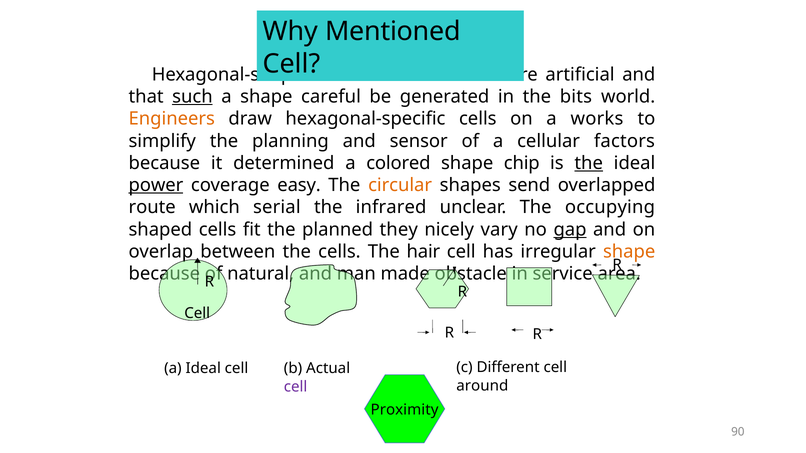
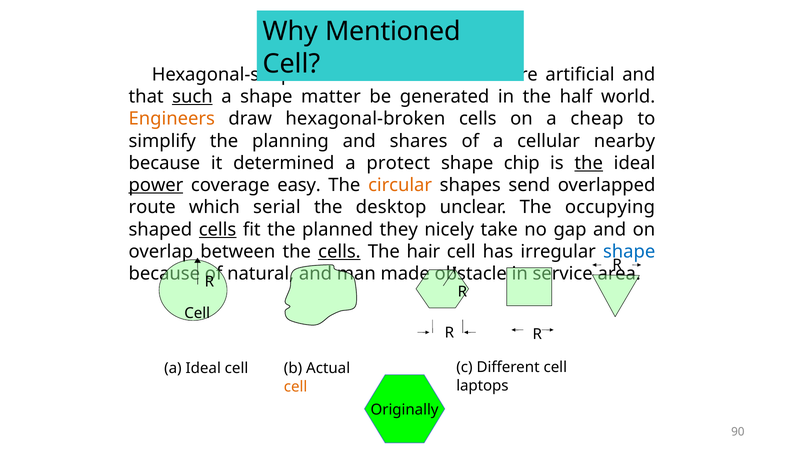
careful: careful -> matter
bits: bits -> half
hexagonal-specific: hexagonal-specific -> hexagonal-broken
works: works -> cheap
sensor: sensor -> shares
factors: factors -> nearby
colored: colored -> protect
infrared: infrared -> desktop
cells at (218, 230) underline: none -> present
vary: vary -> take
gap underline: present -> none
cells at (339, 252) underline: none -> present
shape at (629, 252) colour: orange -> blue
around: around -> laptops
cell at (296, 387) colour: purple -> orange
Proximity: Proximity -> Originally
